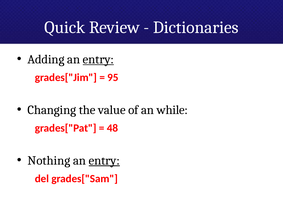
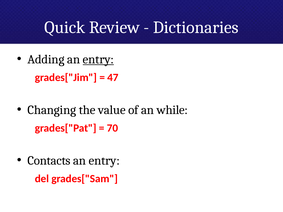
95: 95 -> 47
48: 48 -> 70
Nothing: Nothing -> Contacts
entry at (104, 161) underline: present -> none
